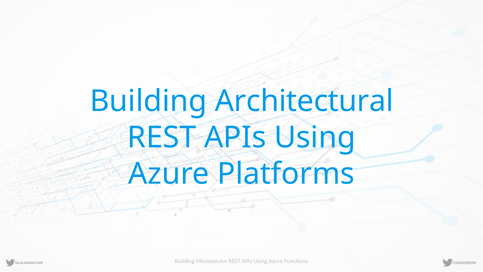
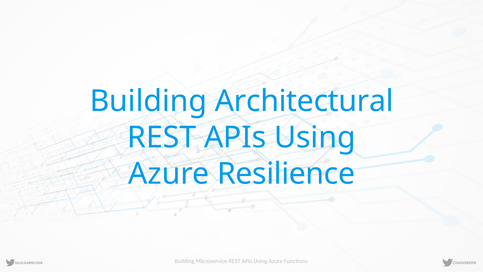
Platforms: Platforms -> Resilience
